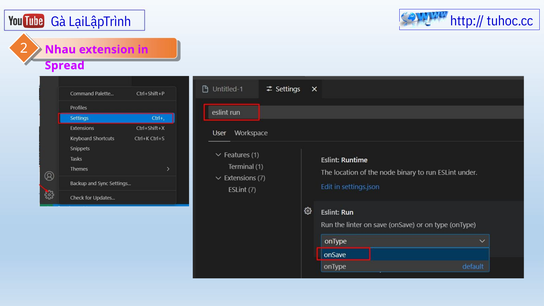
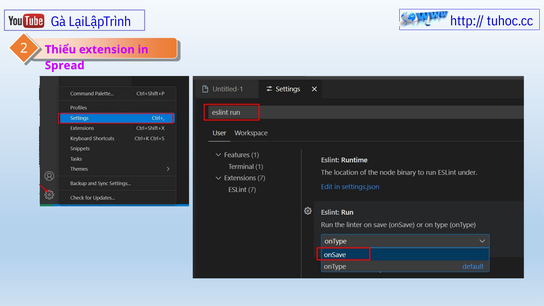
Nhau: Nhau -> Thiểu
